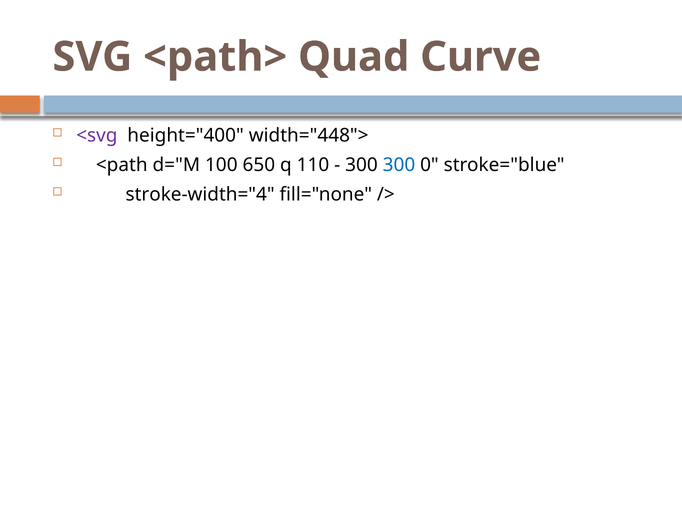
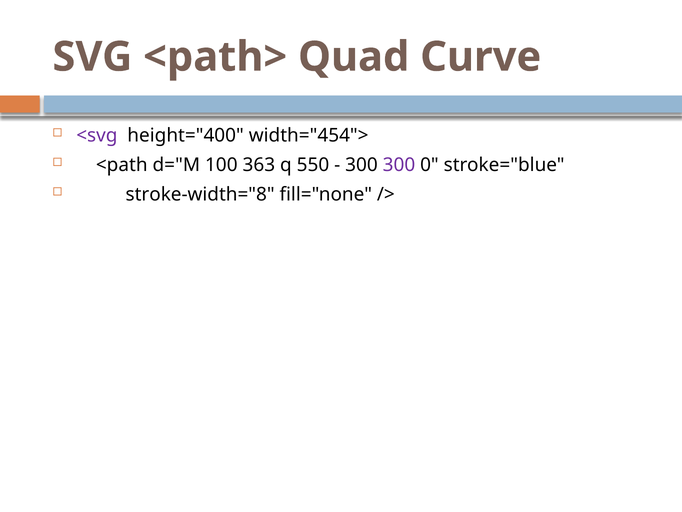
width="448">: width="448"> -> width="454">
650: 650 -> 363
110: 110 -> 550
300 at (399, 165) colour: blue -> purple
stroke-width="4: stroke-width="4 -> stroke-width="8
